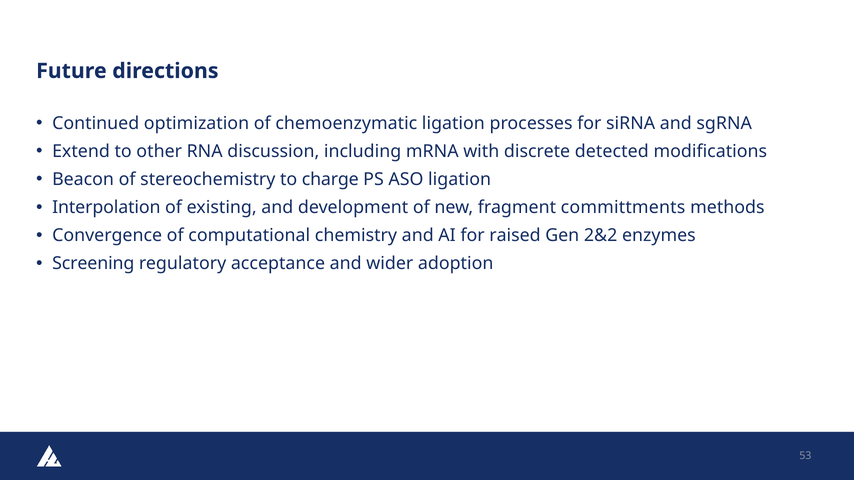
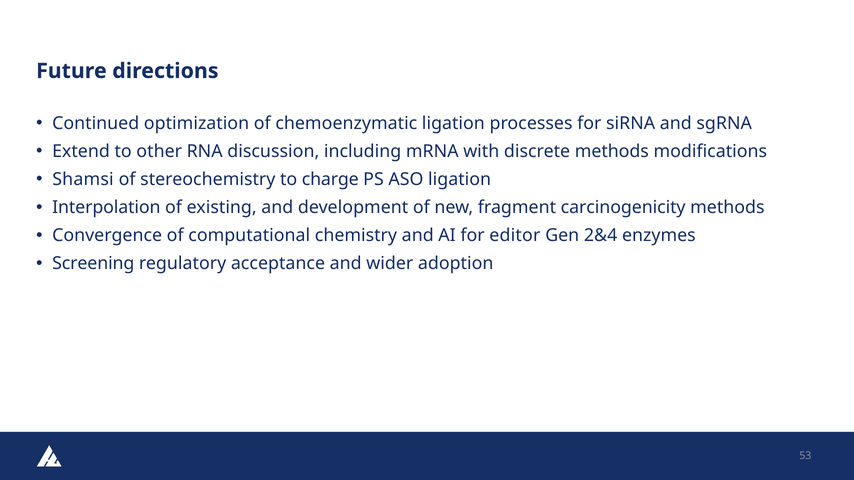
discrete detected: detected -> methods
Beacon: Beacon -> Shamsi
committments: committments -> carcinogenicity
raised: raised -> editor
2&2: 2&2 -> 2&4
